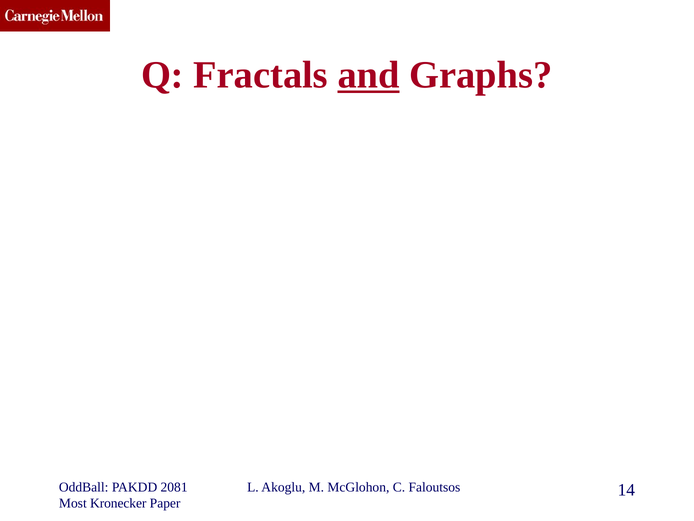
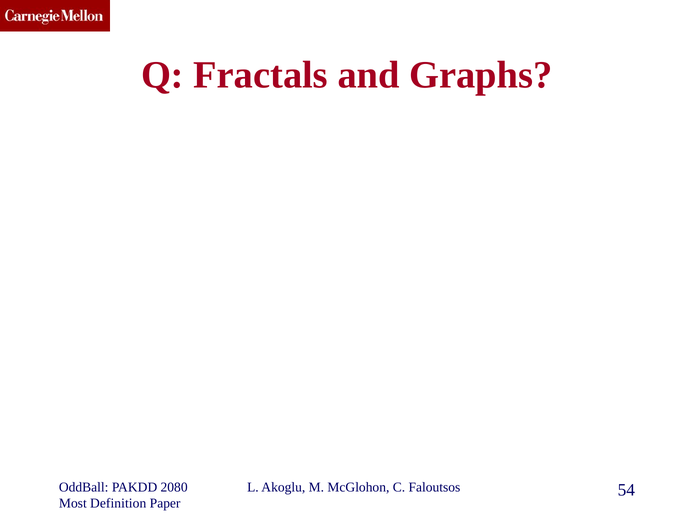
and underline: present -> none
2081: 2081 -> 2080
14: 14 -> 54
Kronecker: Kronecker -> Definition
